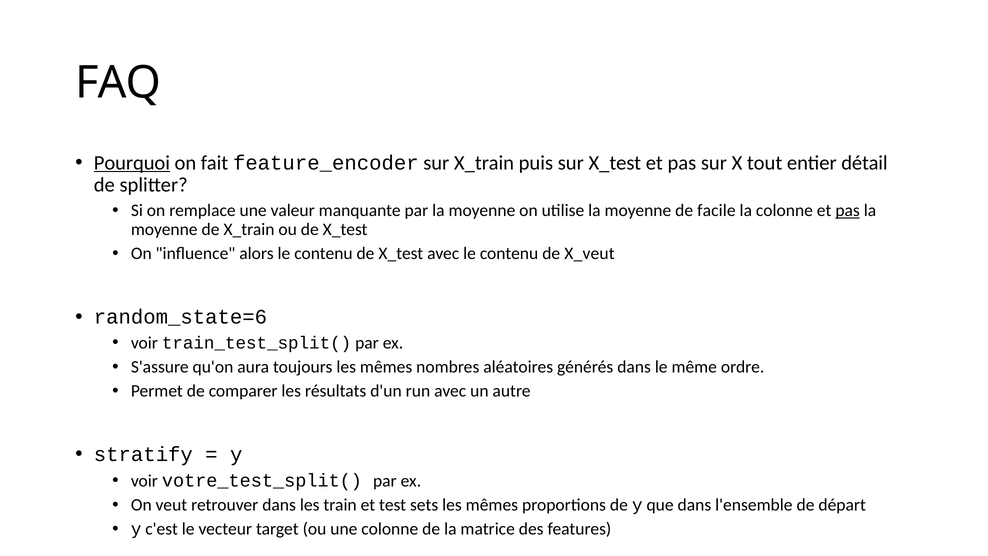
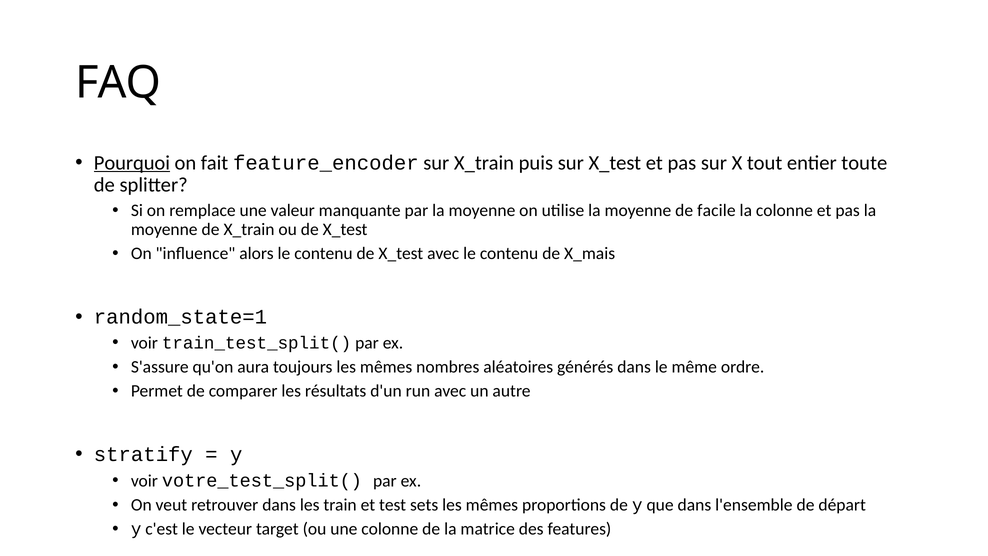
détail: détail -> toute
pas at (848, 211) underline: present -> none
X_veut: X_veut -> X_mais
random_state=6: random_state=6 -> random_state=1
